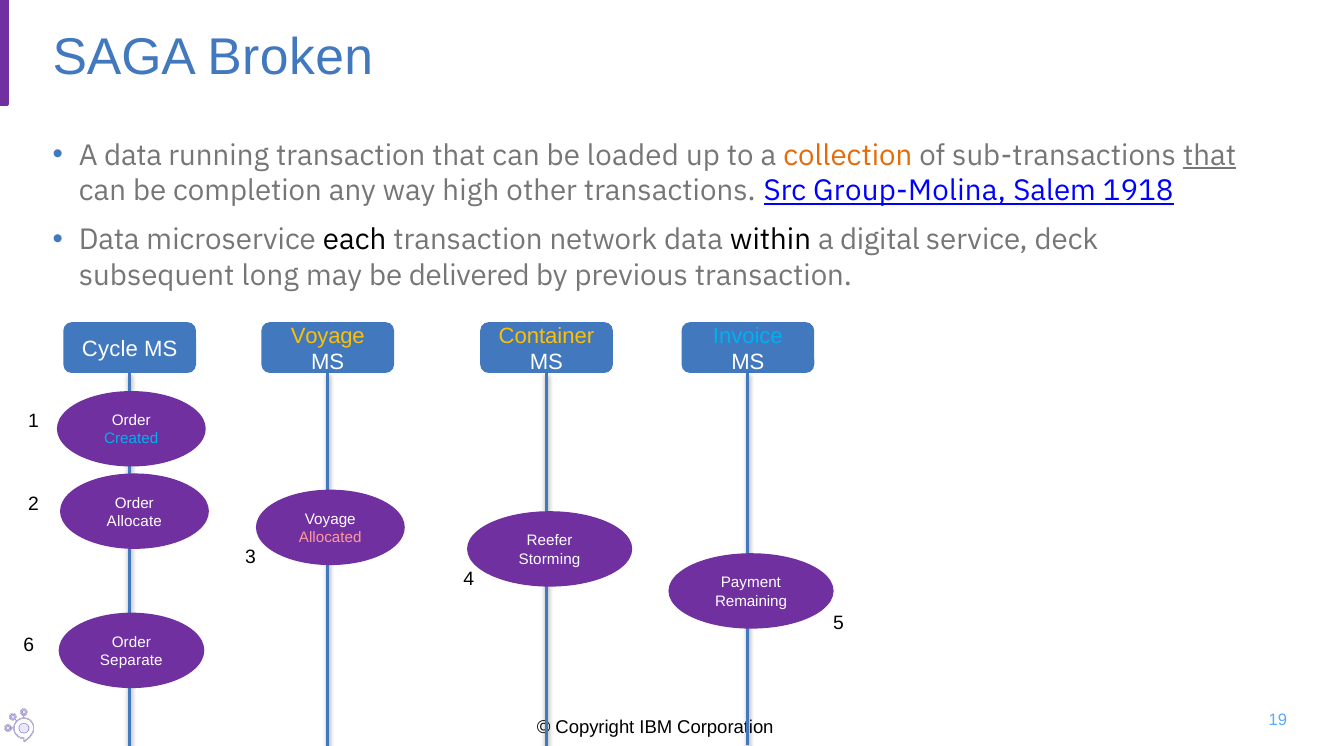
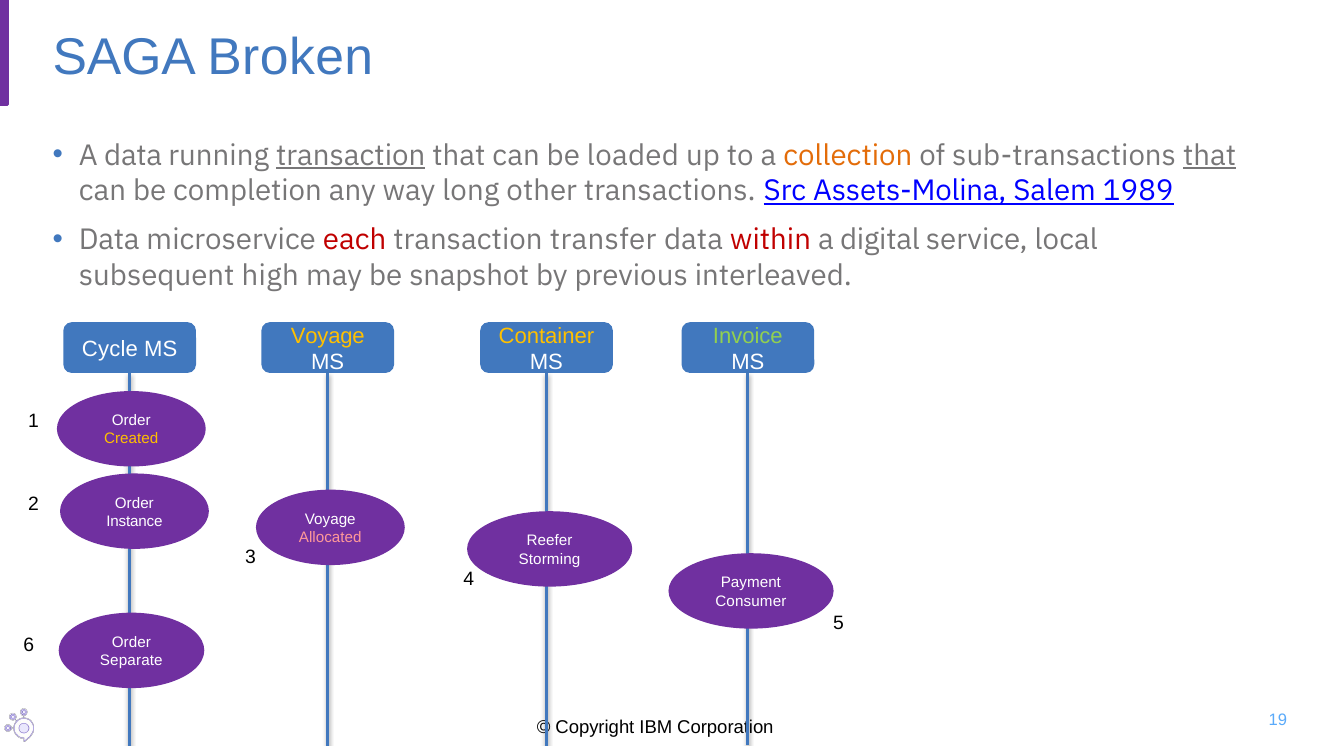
transaction at (351, 156) underline: none -> present
high: high -> long
Group-Molina: Group-Molina -> Assets-Molina
1918: 1918 -> 1989
each colour: black -> red
network: network -> transfer
within colour: black -> red
deck: deck -> local
long: long -> high
delivered: delivered -> snapshot
previous transaction: transaction -> interleaved
Invoice colour: light blue -> light green
Created colour: light blue -> yellow
Allocate: Allocate -> Instance
Remaining: Remaining -> Consumer
